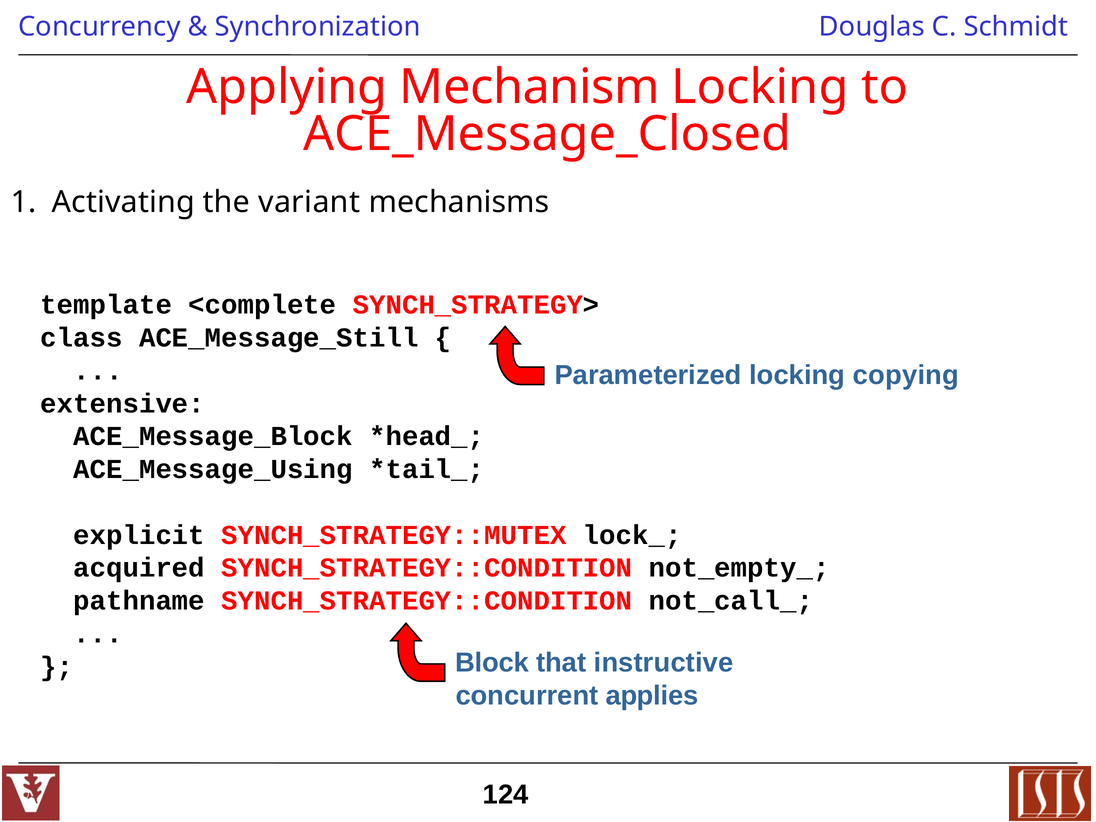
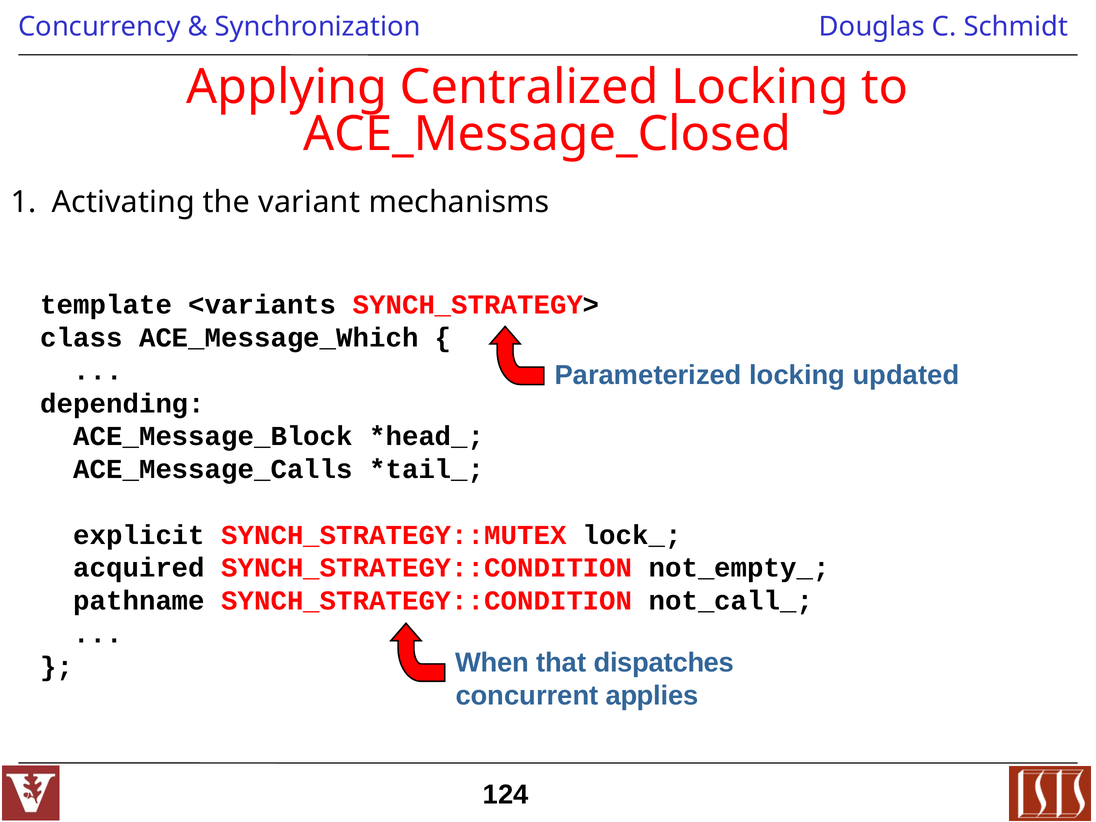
Mechanism: Mechanism -> Centralized
<complete: <complete -> <variants
ACE_Message_Still: ACE_Message_Still -> ACE_Message_Which
copying: copying -> updated
extensive: extensive -> depending
ACE_Message_Using: ACE_Message_Using -> ACE_Message_Calls
Block: Block -> When
instructive: instructive -> dispatches
